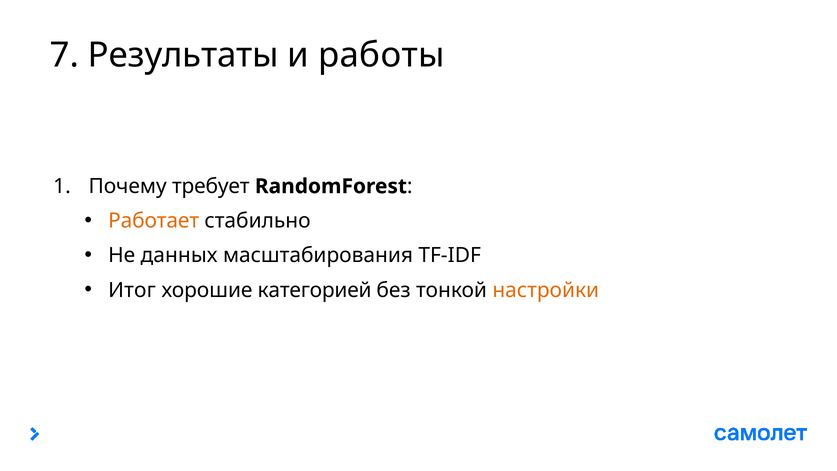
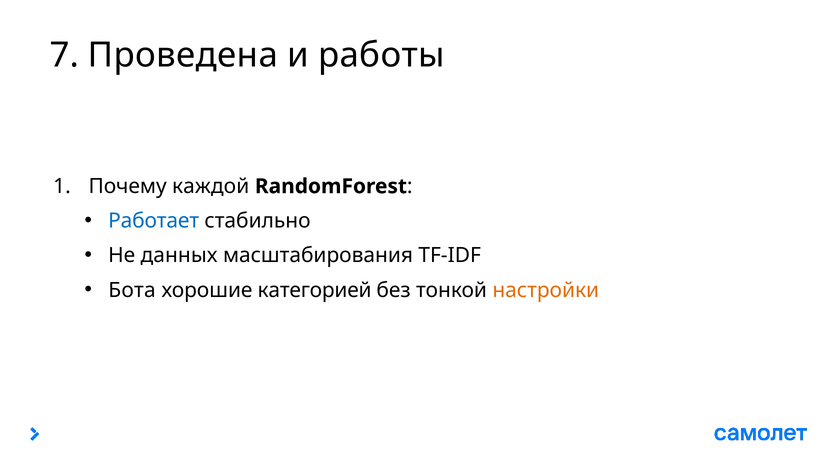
Результаты: Результаты -> Проведена
требует: требует -> каждой
Работает colour: orange -> blue
Итог: Итог -> Бота
